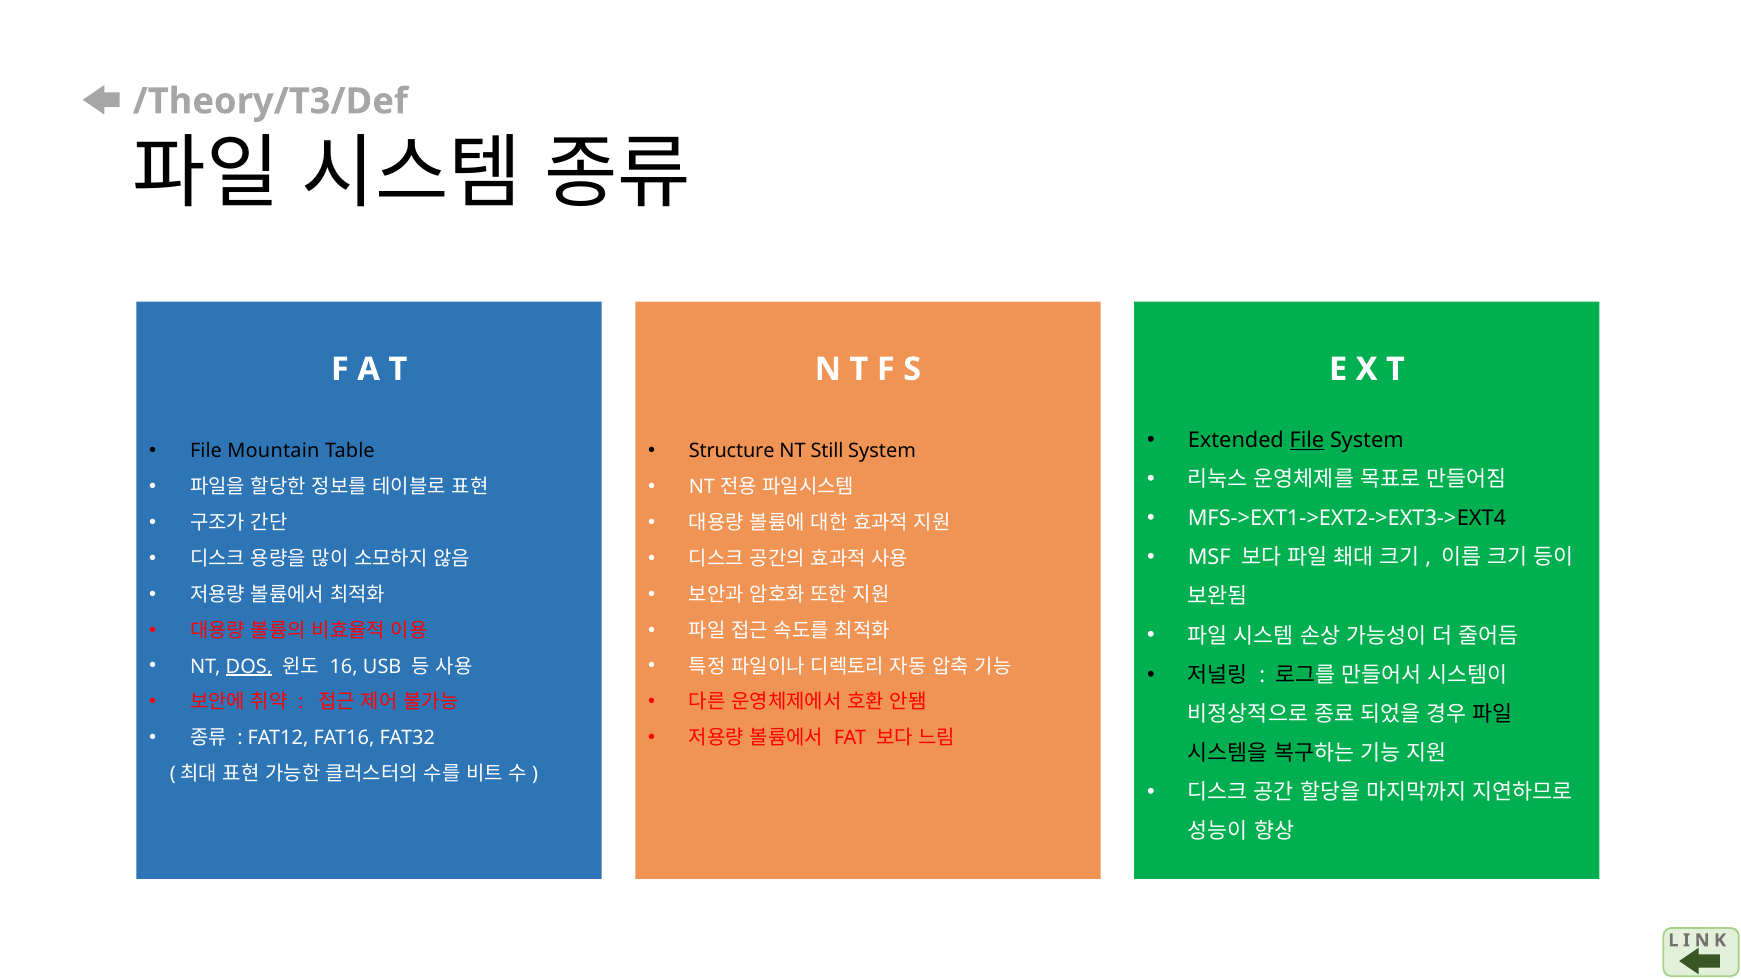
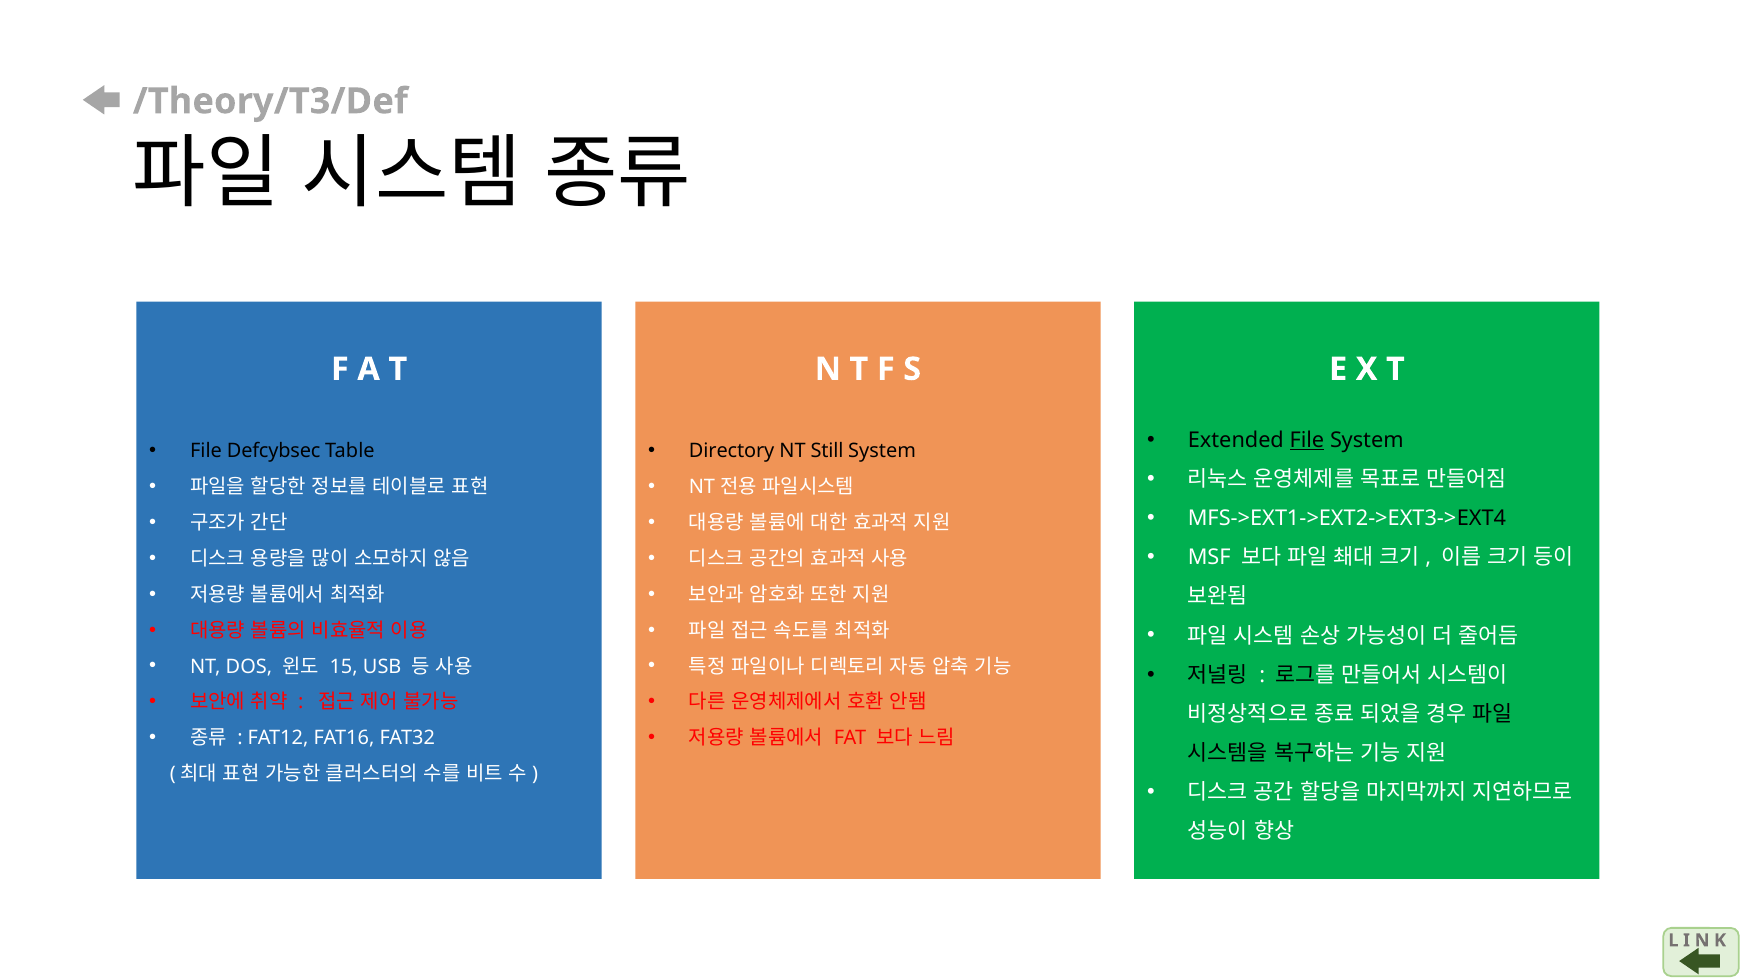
Mountain: Mountain -> Defcybsec
Structure: Structure -> Directory
DOS underline: present -> none
16: 16 -> 15
